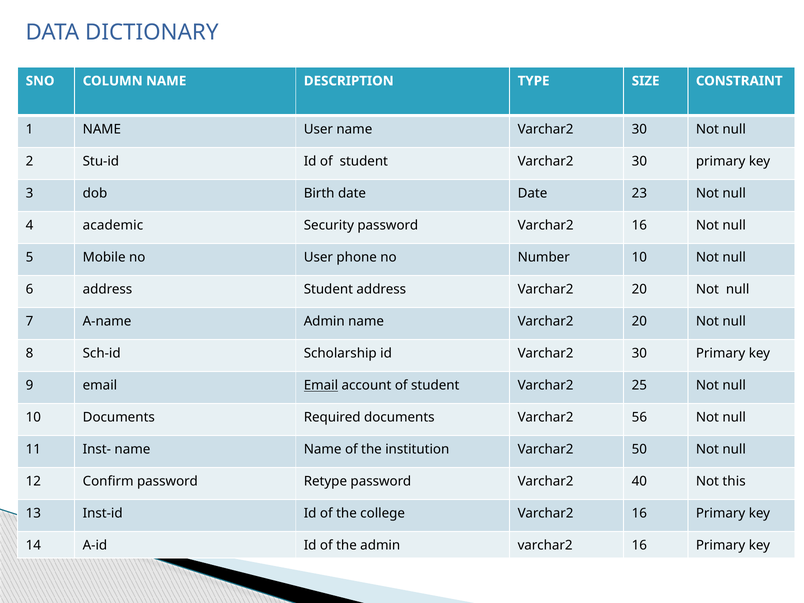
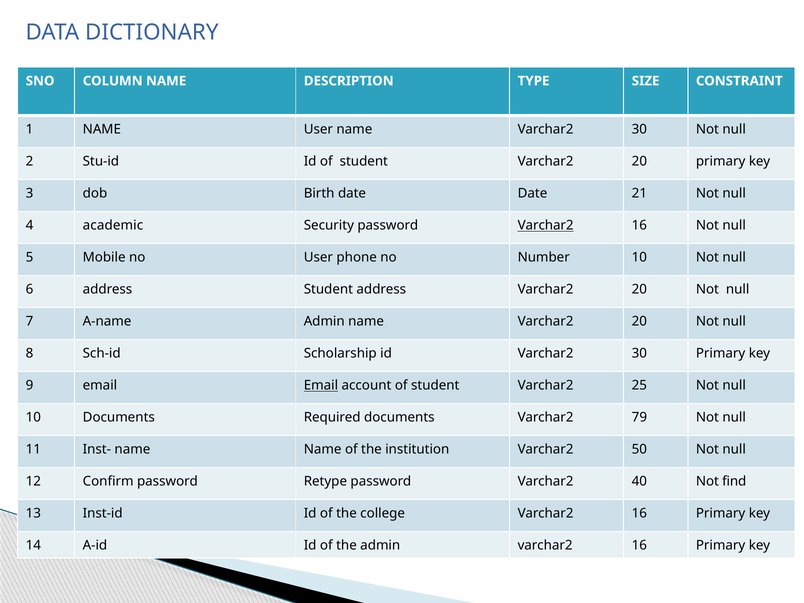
student Varchar2 30: 30 -> 20
23: 23 -> 21
Varchar2 at (546, 225) underline: none -> present
56: 56 -> 79
this: this -> find
